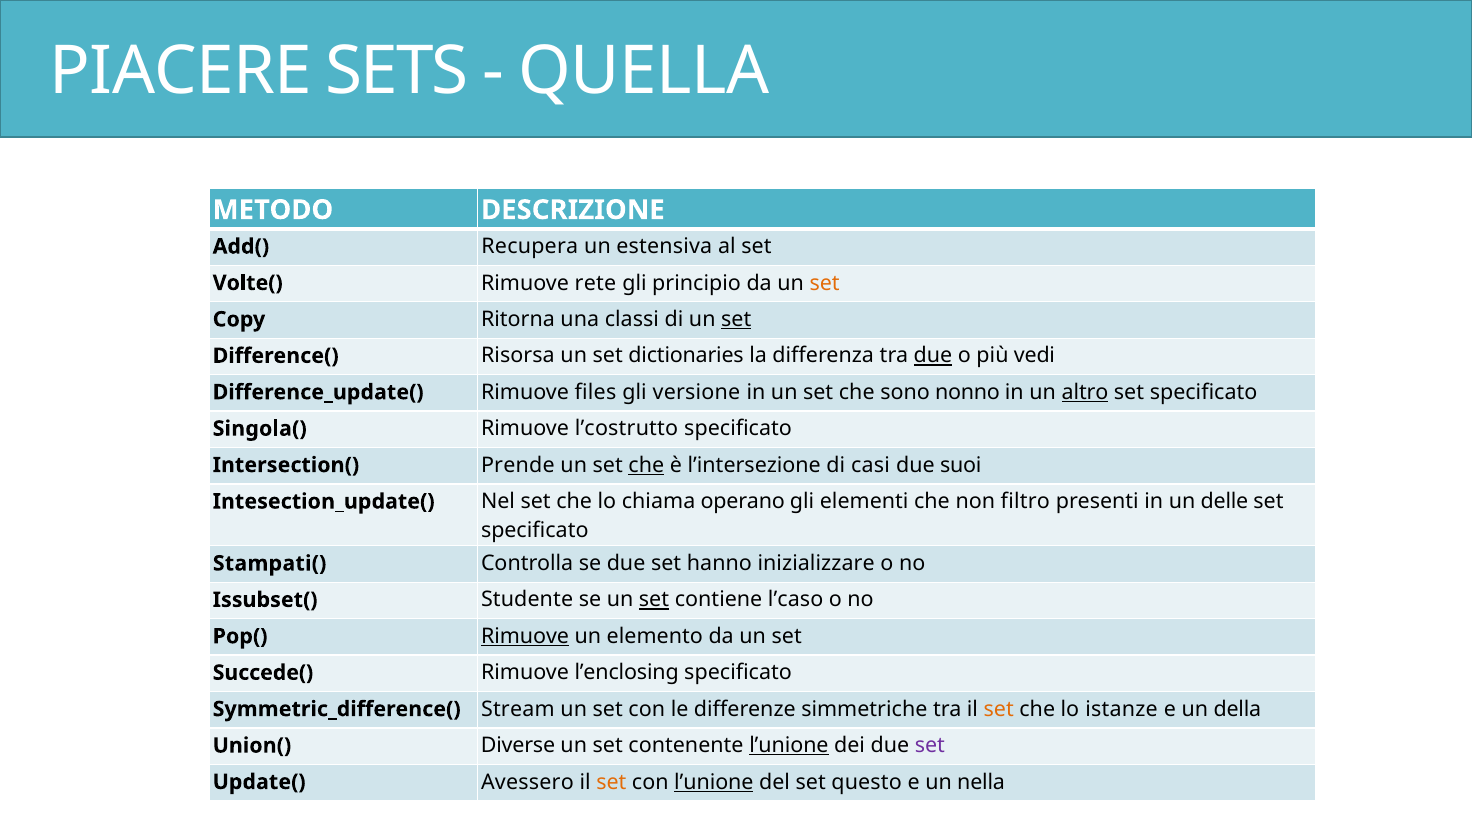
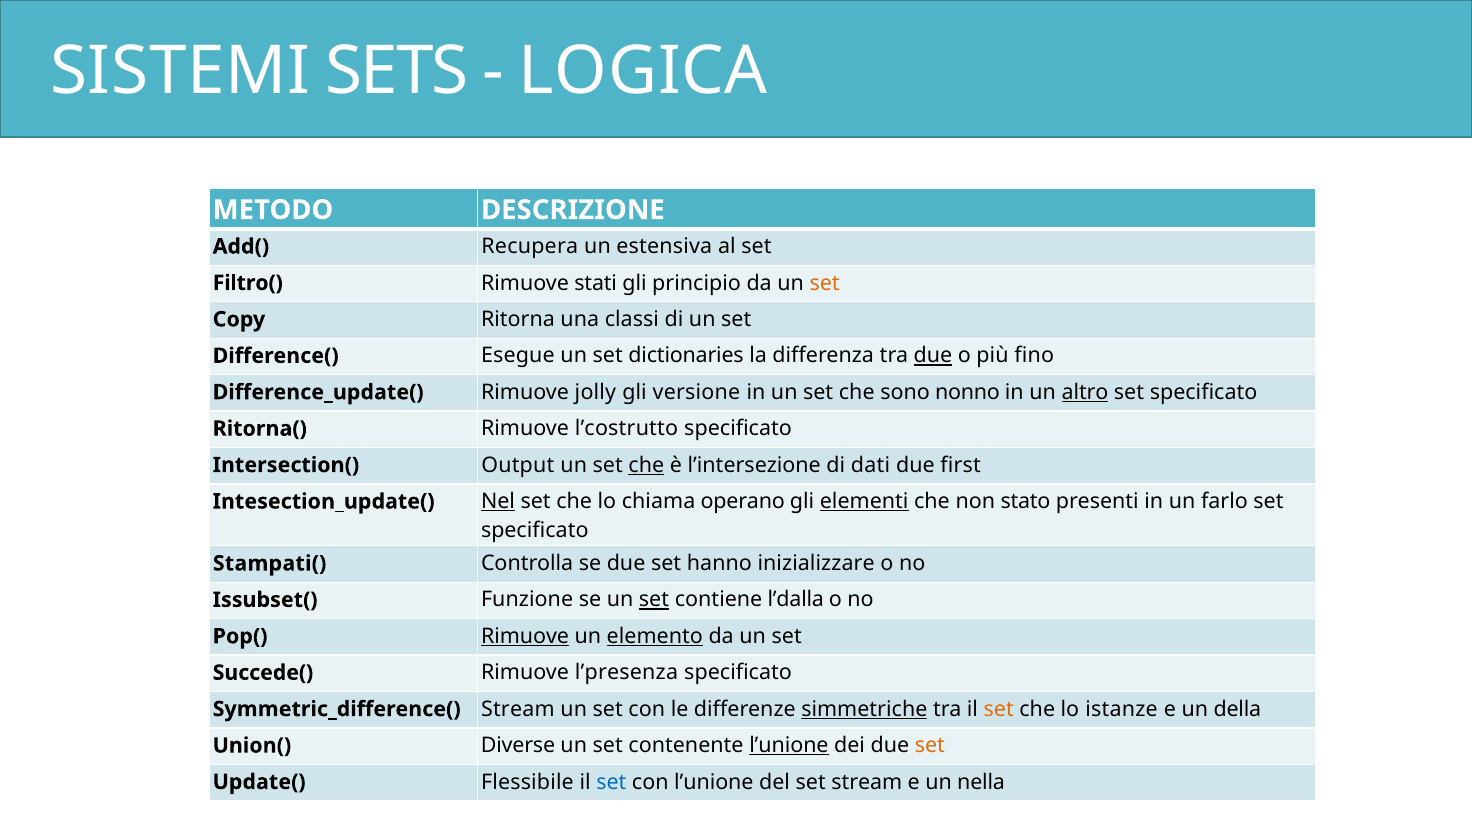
PIACERE: PIACERE -> SISTEMI
QUELLA: QUELLA -> LOGICA
Volte(: Volte( -> Filtro(
rete: rete -> stati
set at (736, 319) underline: present -> none
Risorsa: Risorsa -> Esegue
vedi: vedi -> fino
files: files -> jolly
Singola(: Singola( -> Ritorna(
Prende: Prende -> Output
casi: casi -> dati
suoi: suoi -> first
Nel underline: none -> present
elementi underline: none -> present
filtro: filtro -> stato
delle: delle -> farlo
Studente: Studente -> Funzione
l’caso: l’caso -> l’dalla
elemento underline: none -> present
l’enclosing: l’enclosing -> l’presenza
simmetriche underline: none -> present
set at (930, 746) colour: purple -> orange
Avessero: Avessero -> Flessibile
set at (611, 782) colour: orange -> blue
l’unione at (714, 782) underline: present -> none
set questo: questo -> stream
